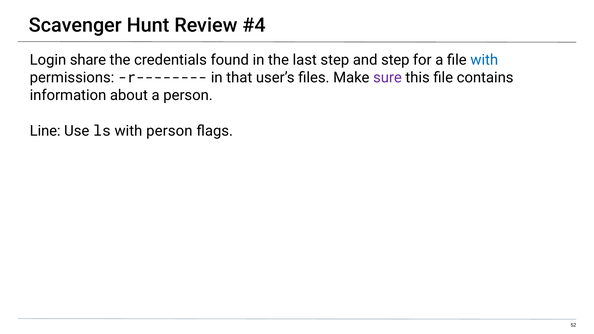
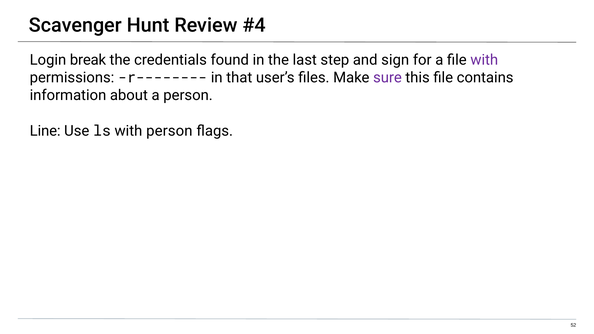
share: share -> break
and step: step -> sign
with at (484, 60) colour: blue -> purple
